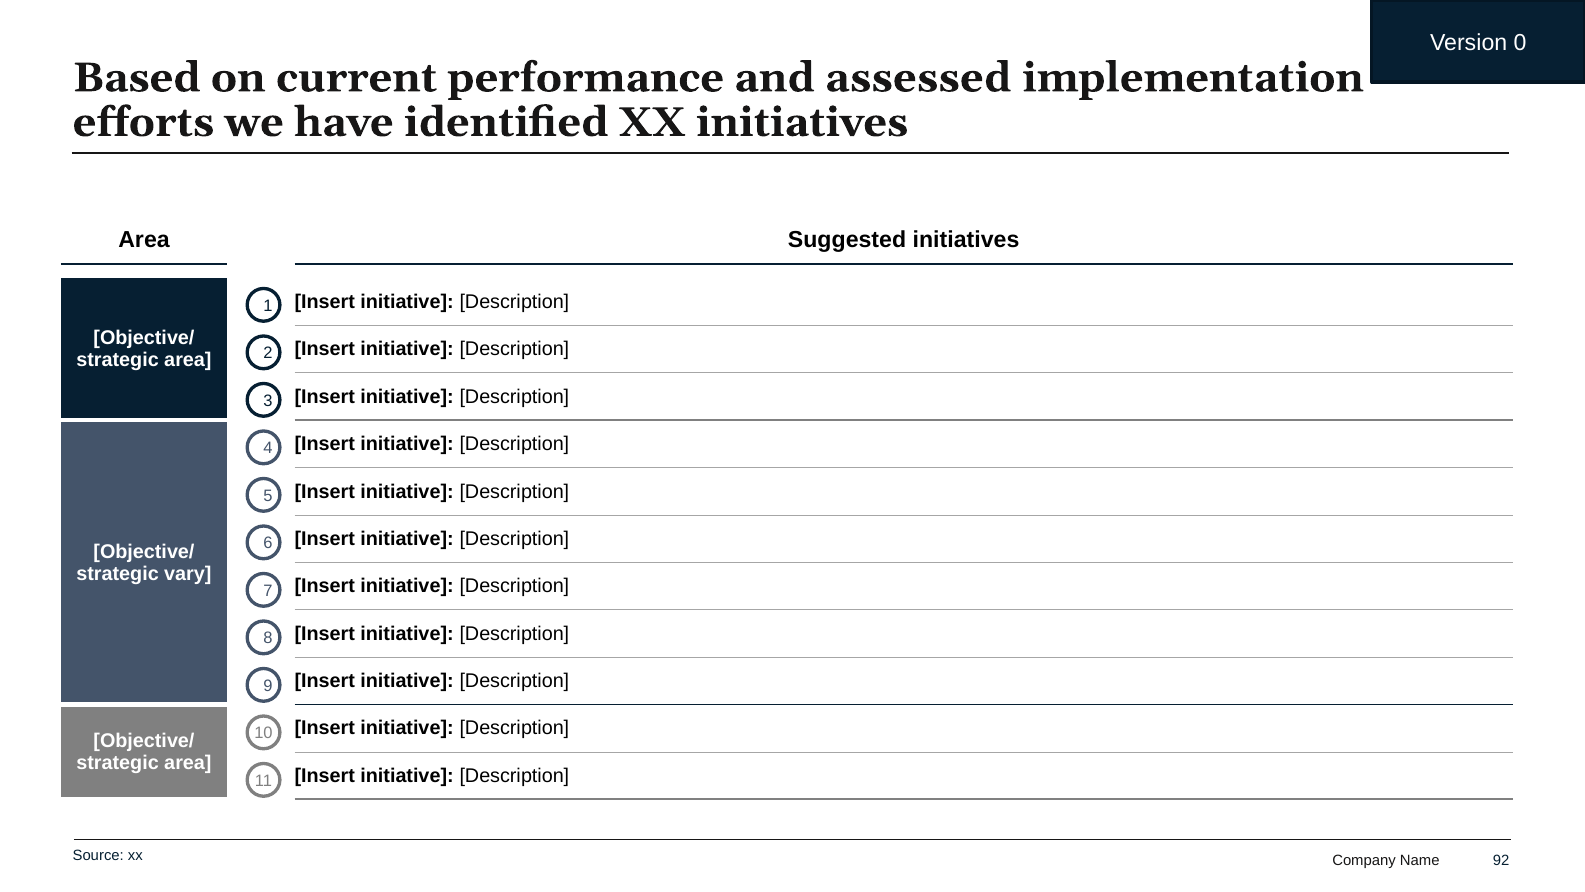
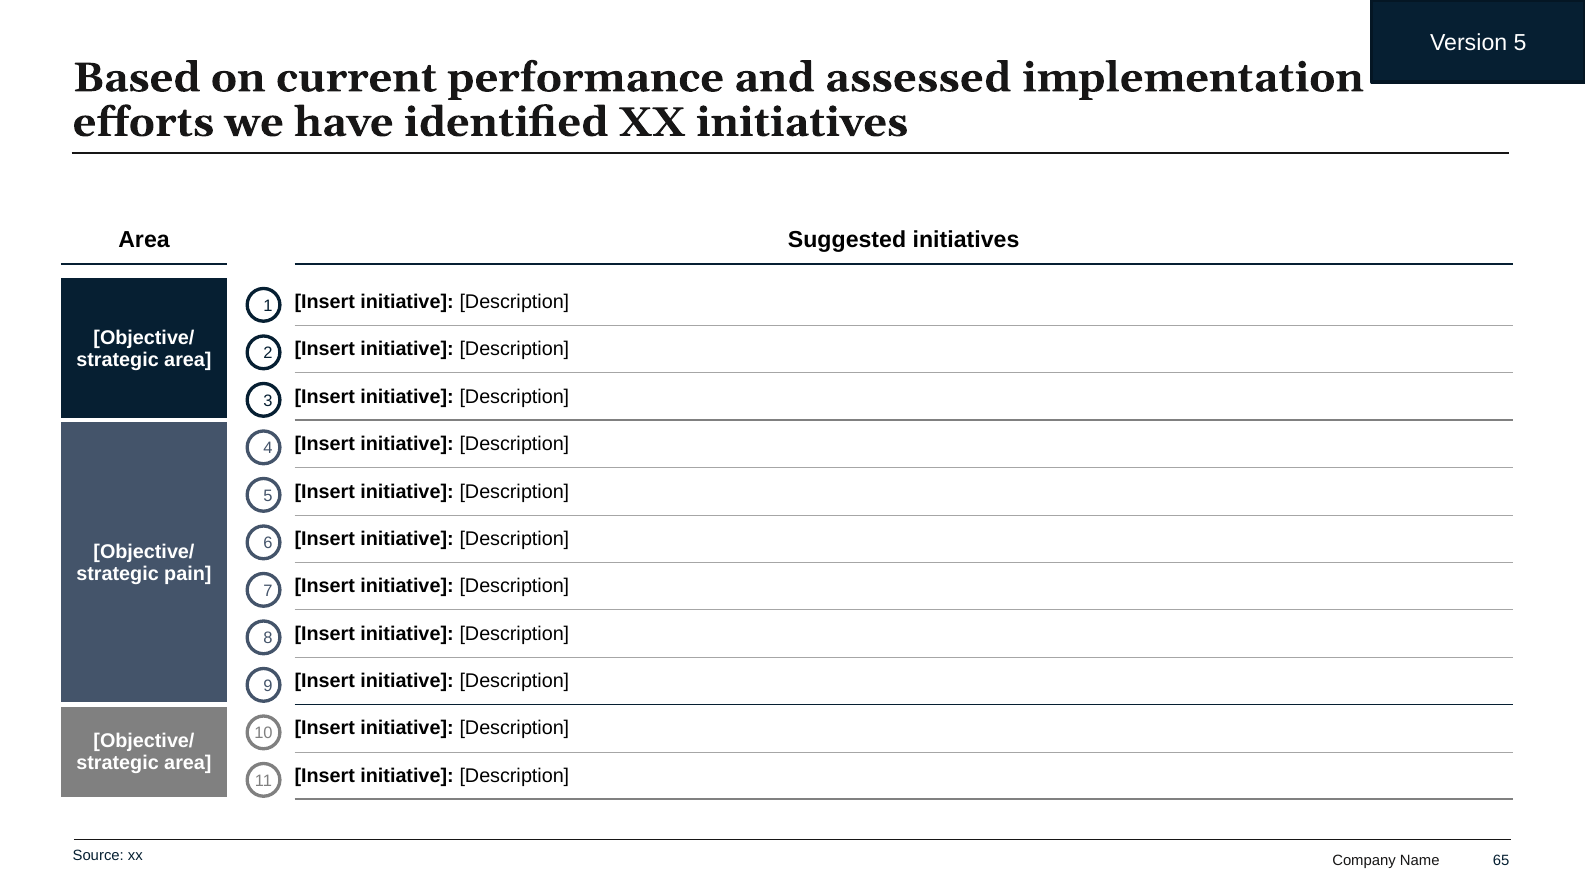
Version 0: 0 -> 5
vary: vary -> pain
92: 92 -> 65
